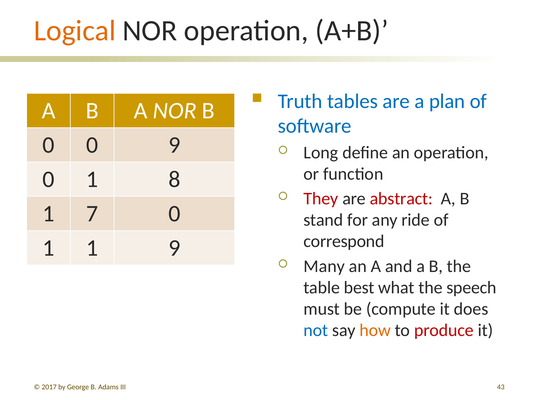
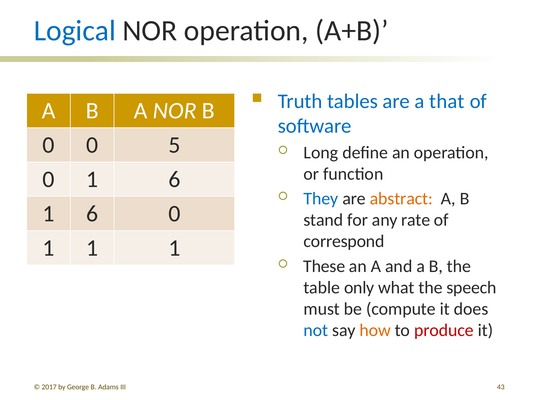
Logical colour: orange -> blue
plan: plan -> that
0 9: 9 -> 5
0 1 8: 8 -> 6
They colour: red -> blue
abstract colour: red -> orange
7 at (92, 214): 7 -> 6
ride: ride -> rate
1 1 9: 9 -> 1
Many: Many -> These
best: best -> only
